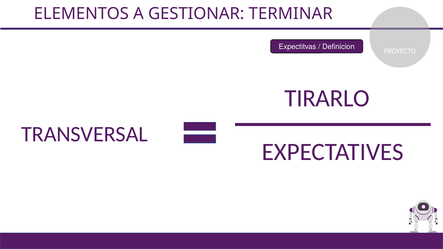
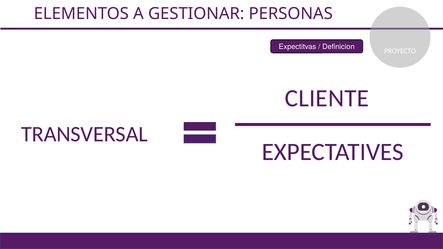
TERMINAR: TERMINAR -> PERSONAS
TIRARLO: TIRARLO -> CLIENTE
